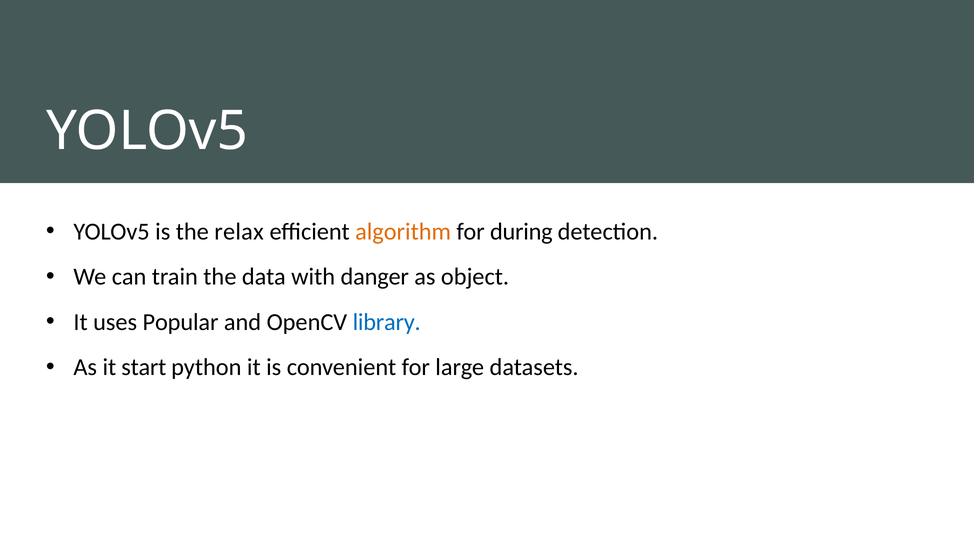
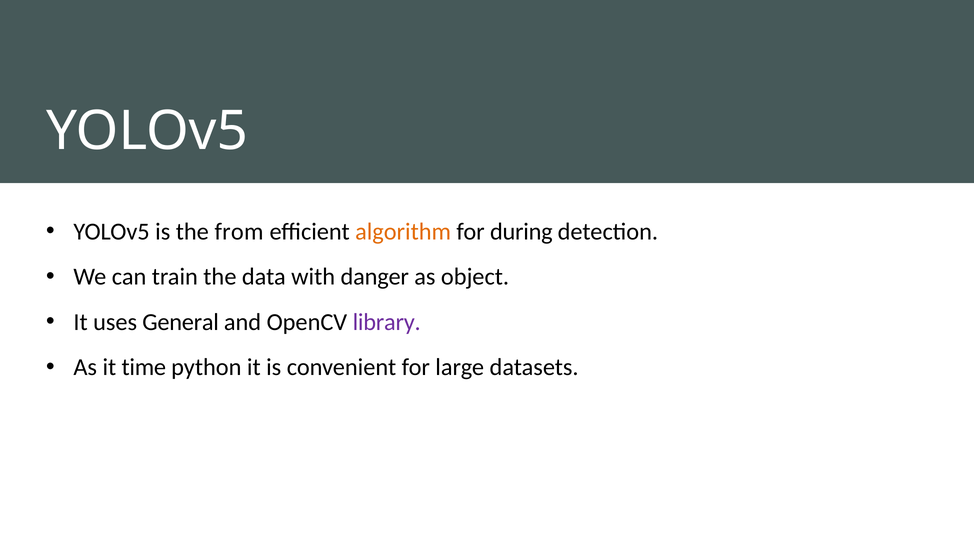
relax: relax -> from
Popular: Popular -> General
library colour: blue -> purple
start: start -> time
